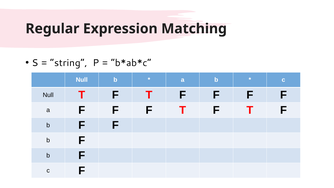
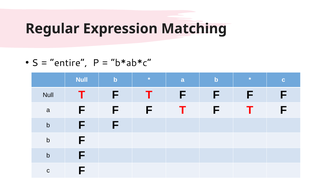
string: string -> entire
